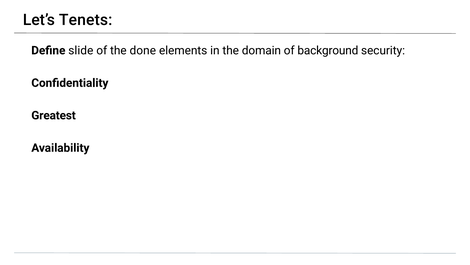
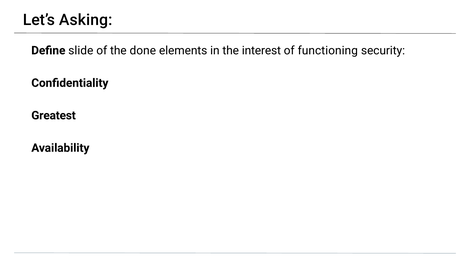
Tenets: Tenets -> Asking
domain: domain -> interest
background: background -> functioning
